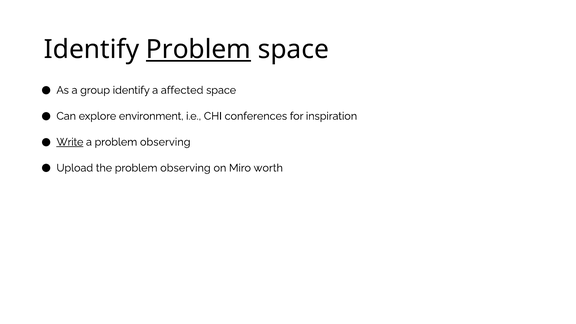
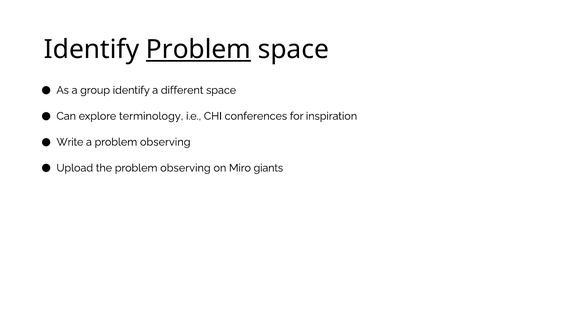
affected: affected -> different
environment: environment -> terminology
Write underline: present -> none
worth: worth -> giants
